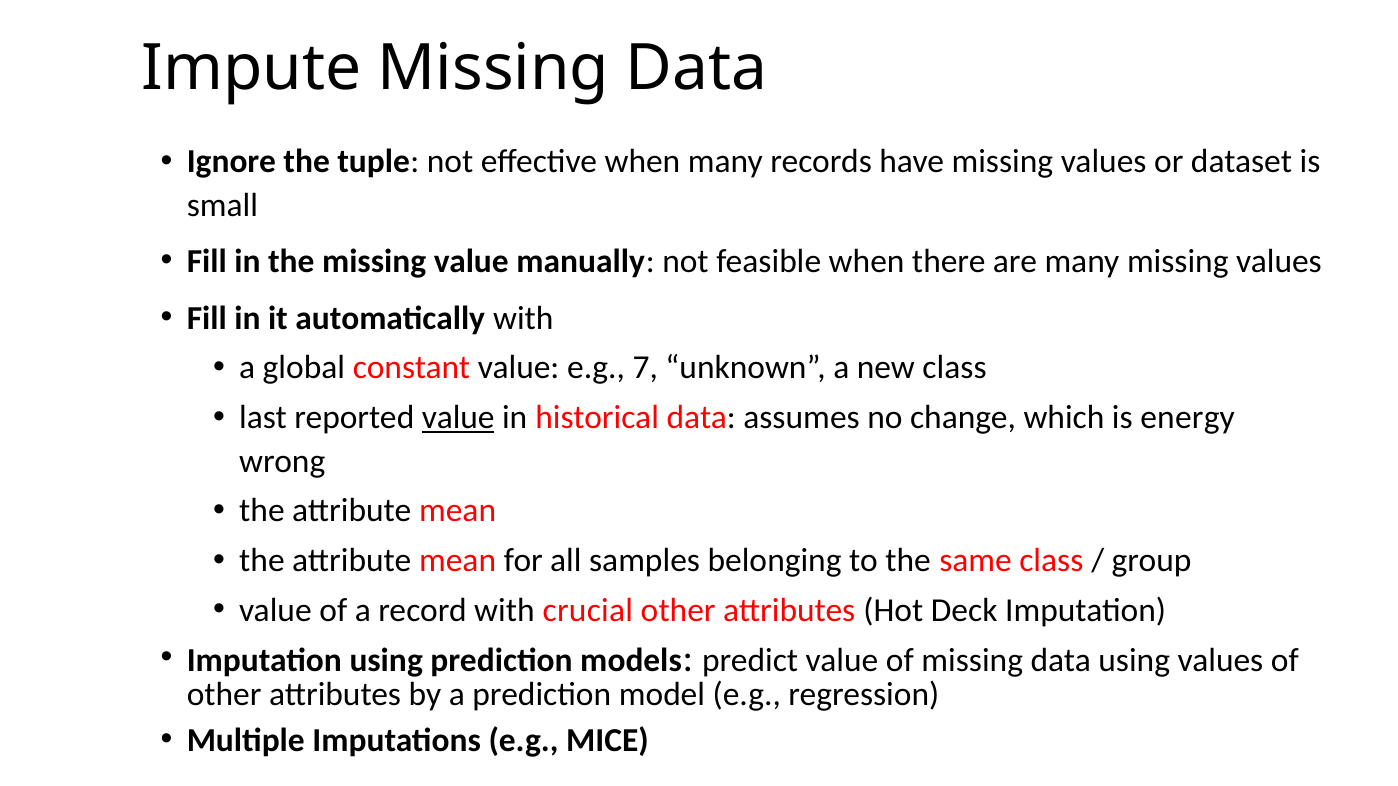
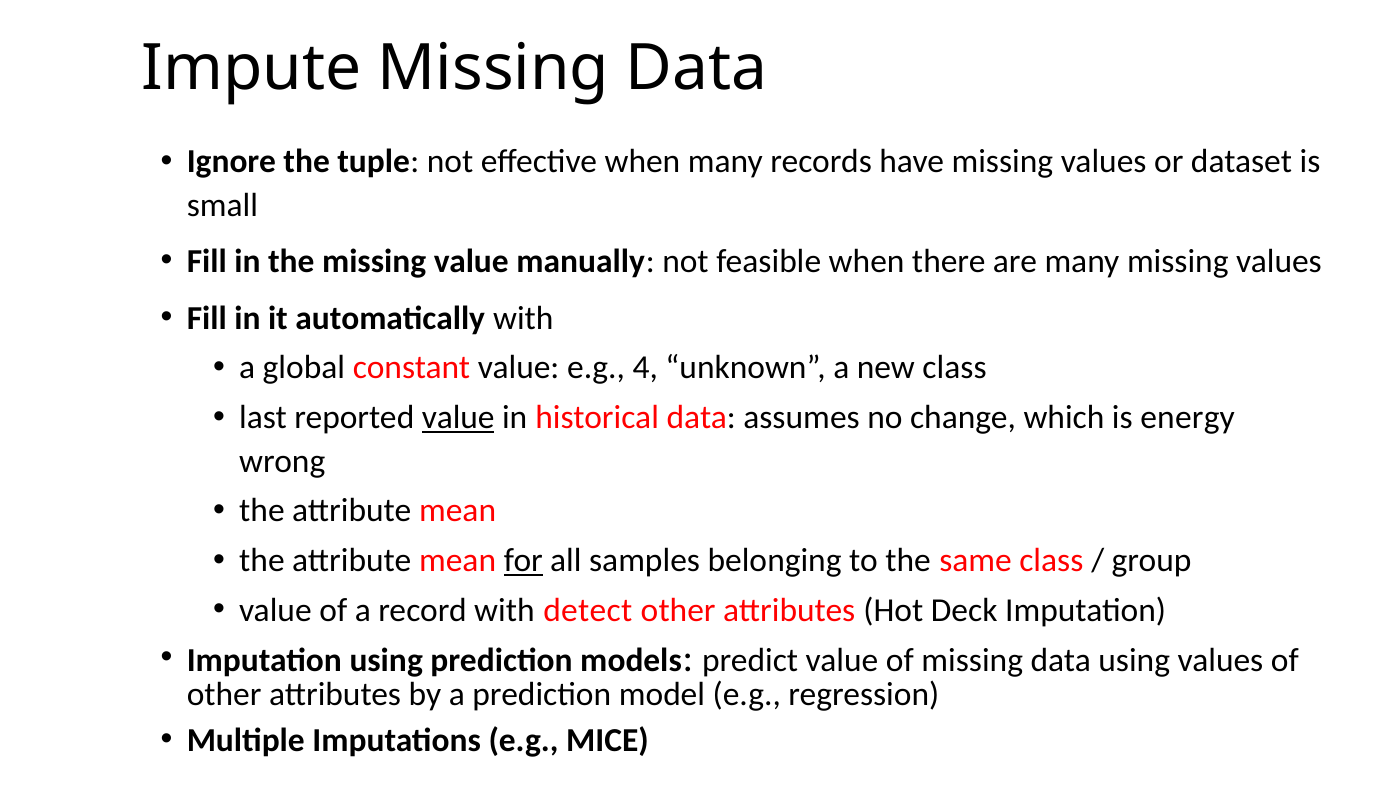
7: 7 -> 4
for underline: none -> present
crucial: crucial -> detect
